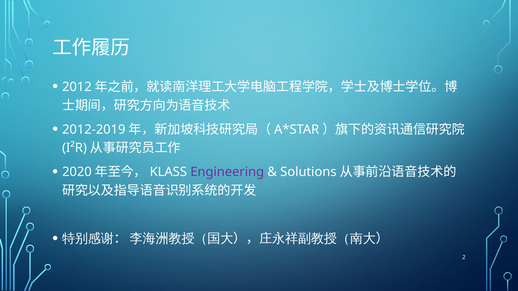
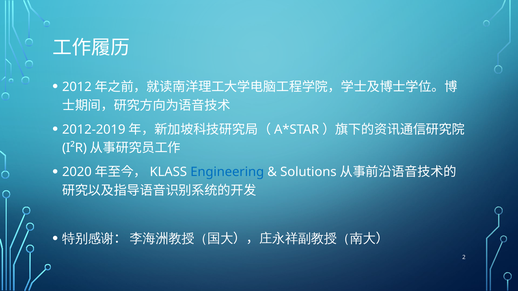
Engineering colour: purple -> blue
